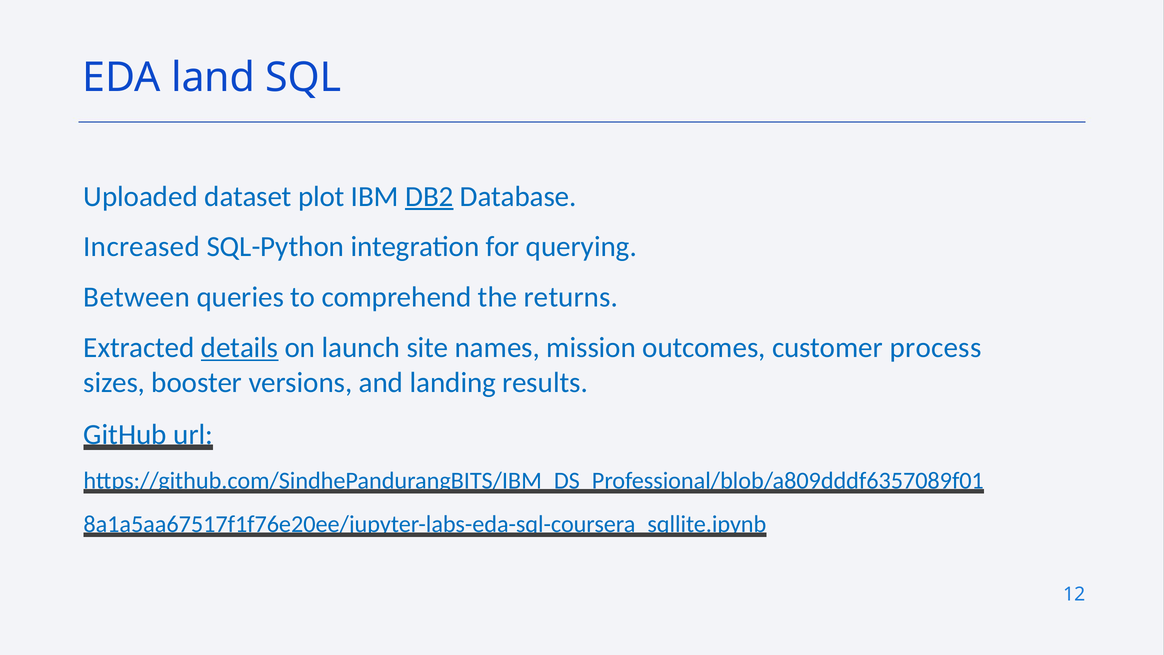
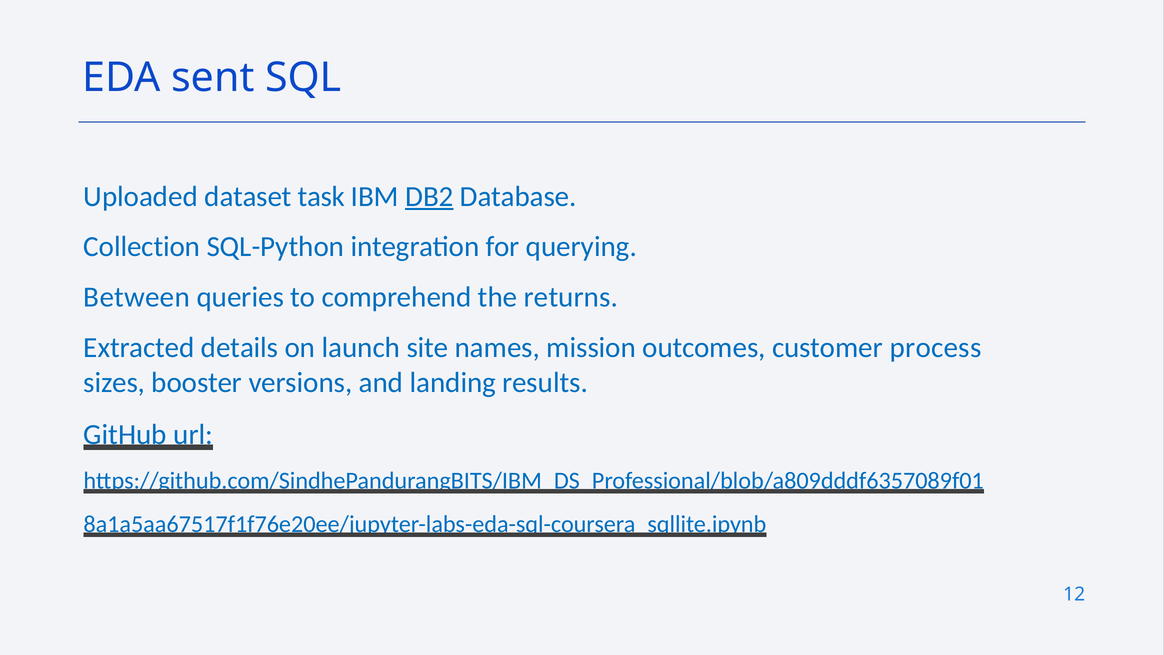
land: land -> sent
plot: plot -> task
Increased: Increased -> Collection
details underline: present -> none
